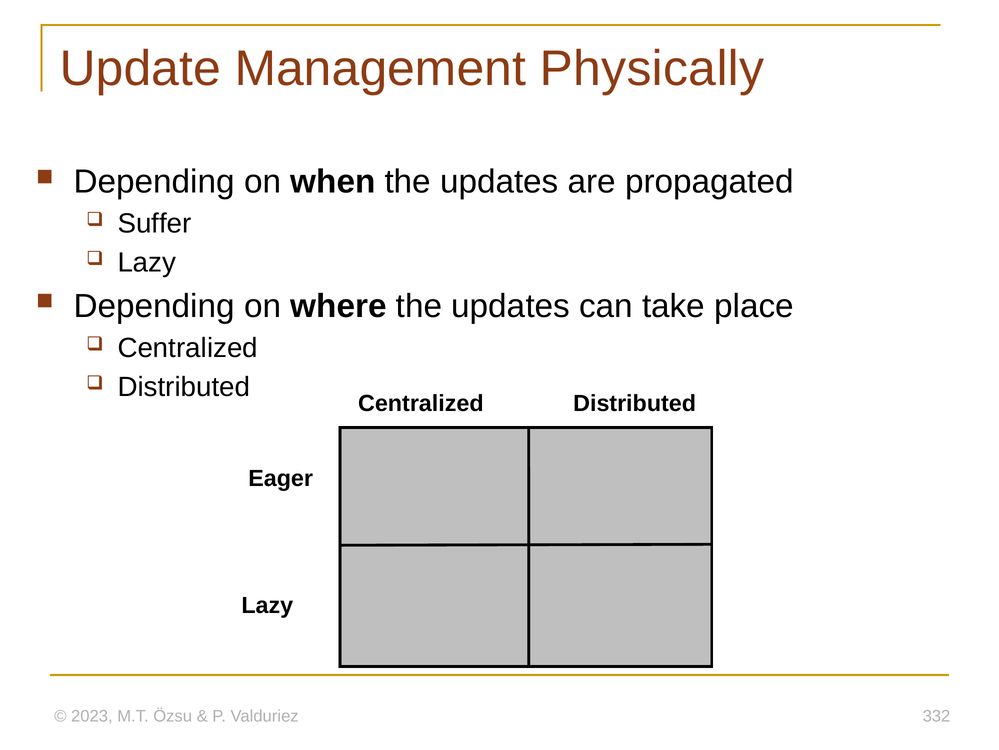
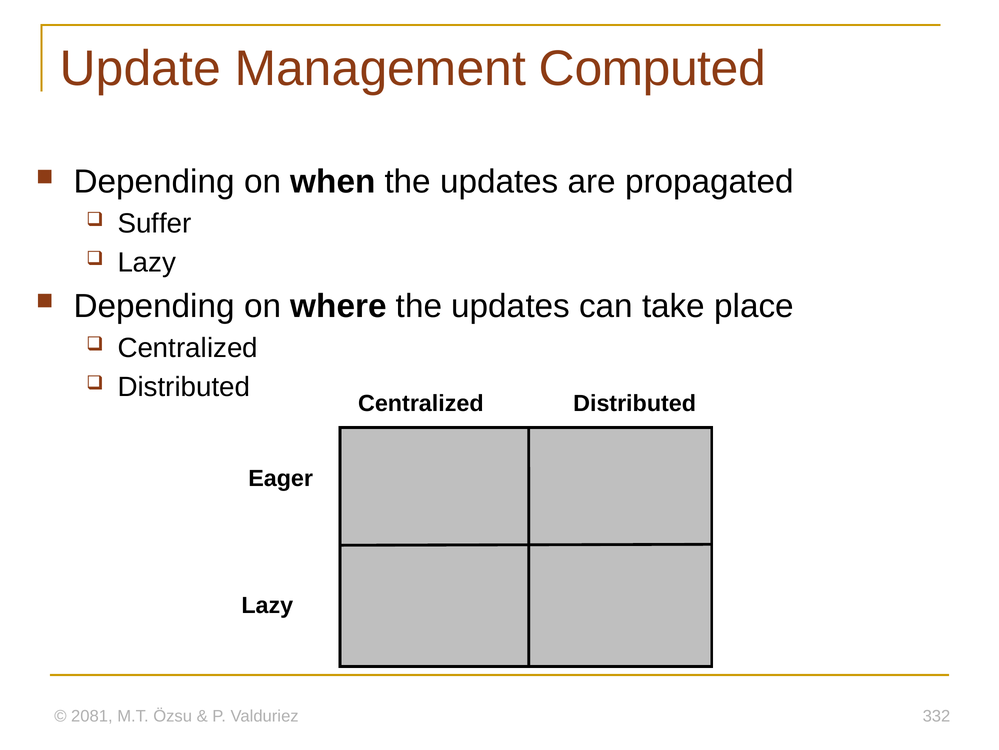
Physically: Physically -> Computed
2023: 2023 -> 2081
